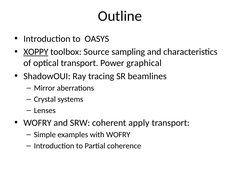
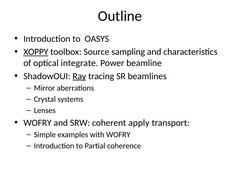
optical transport: transport -> integrate
graphical: graphical -> beamline
Ray underline: none -> present
